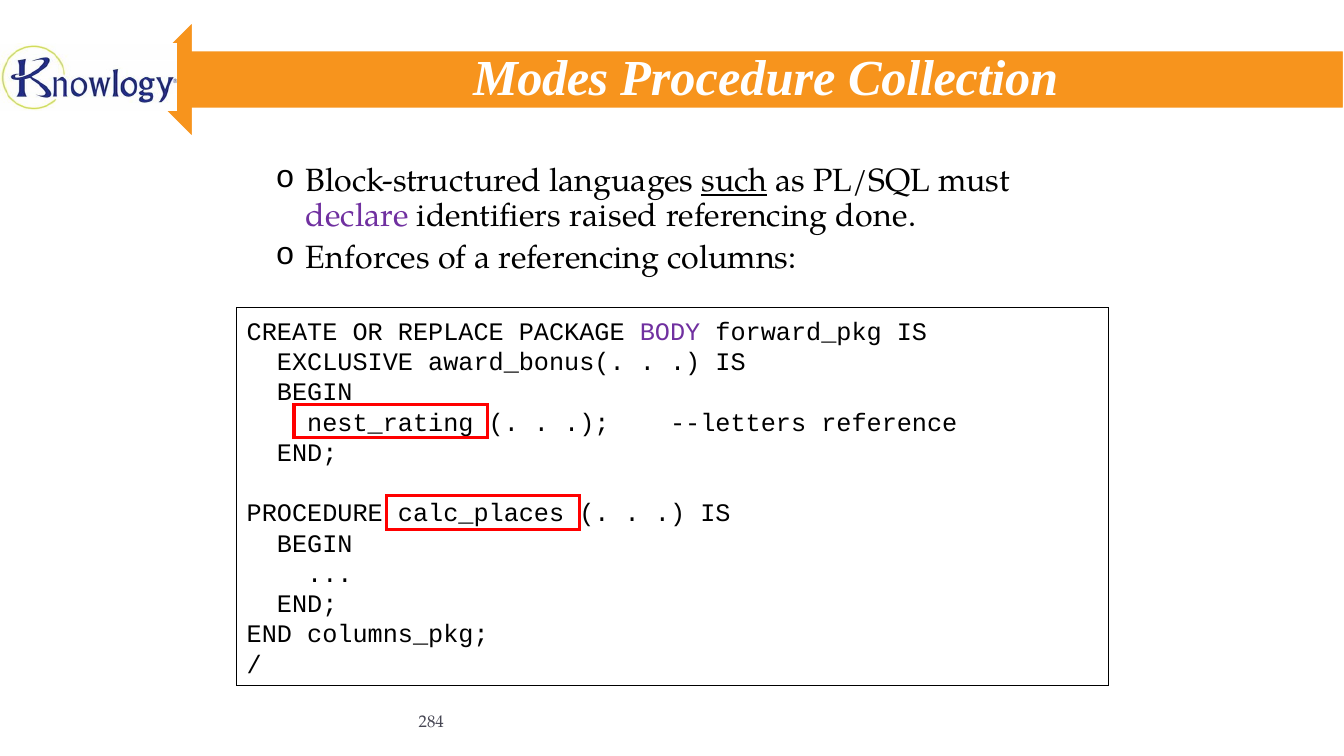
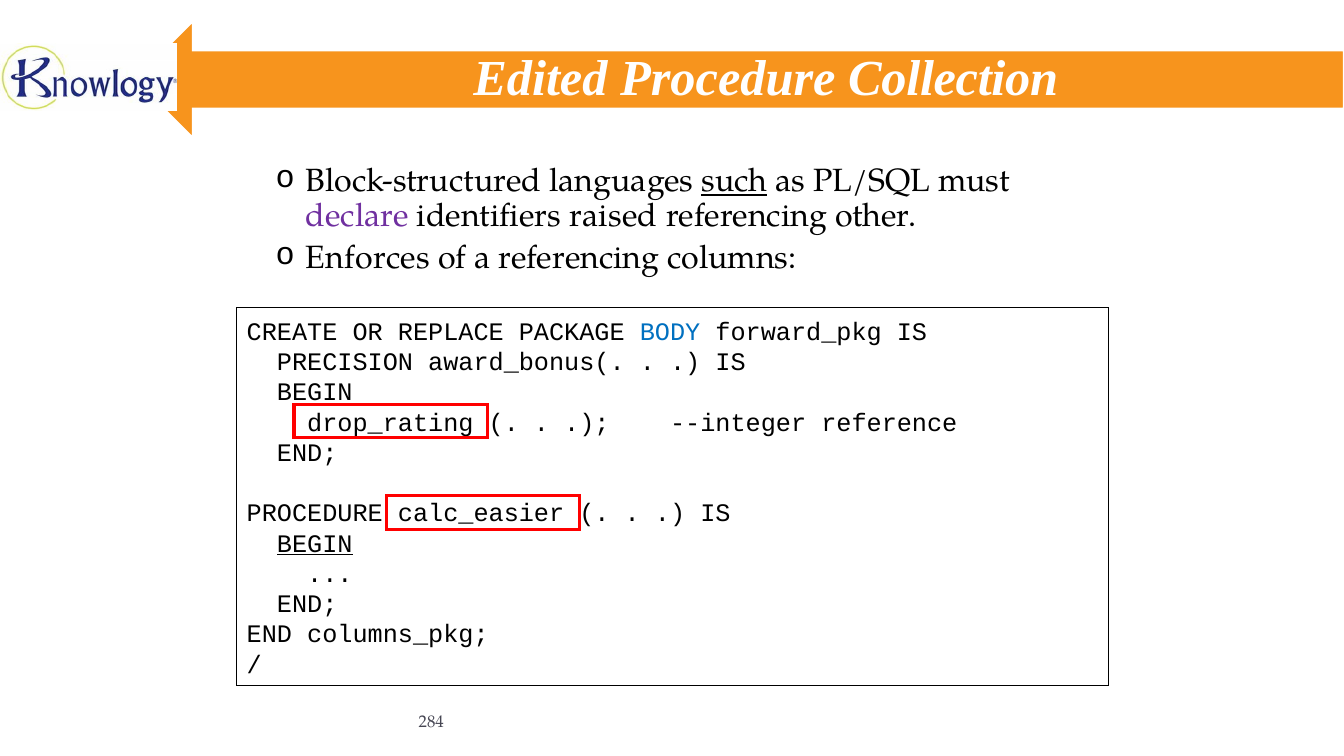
Modes: Modes -> Edited
done: done -> other
BODY colour: purple -> blue
EXCLUSIVE: EXCLUSIVE -> PRECISION
nest_rating: nest_rating -> drop_rating
--letters: --letters -> --integer
calc_places: calc_places -> calc_easier
BEGIN at (315, 544) underline: none -> present
